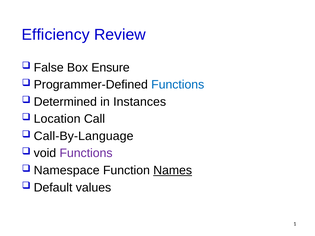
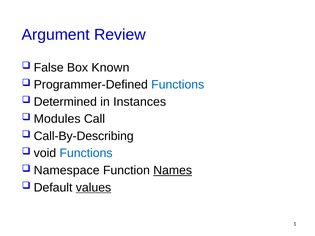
Efficiency: Efficiency -> Argument
Ensure: Ensure -> Known
Location: Location -> Modules
Call-By-Language: Call-By-Language -> Call-By-Describing
Functions at (86, 153) colour: purple -> blue
values underline: none -> present
